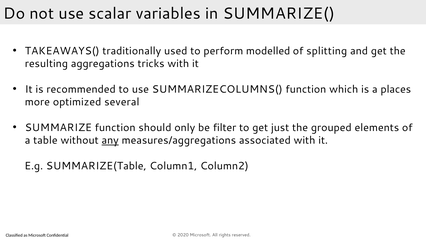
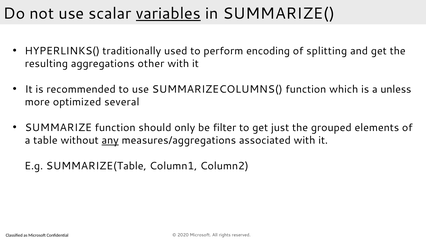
variables underline: none -> present
TAKEAWAYS(: TAKEAWAYS( -> HYPERLINKS(
modelled: modelled -> encoding
tricks: tricks -> other
places: places -> unless
